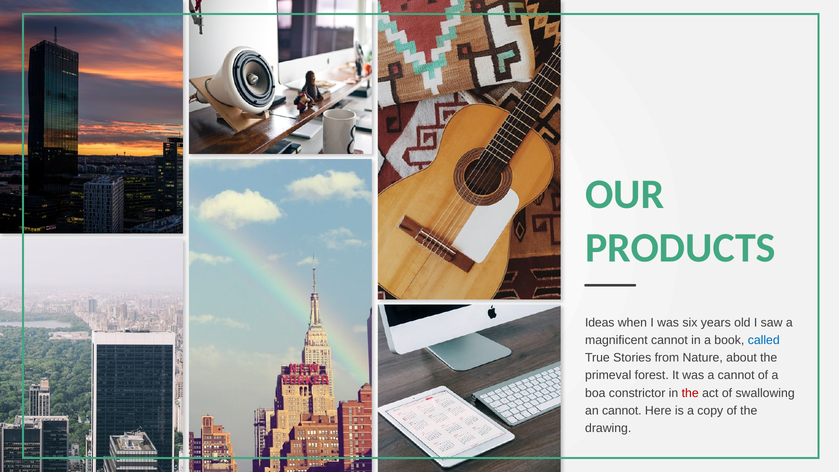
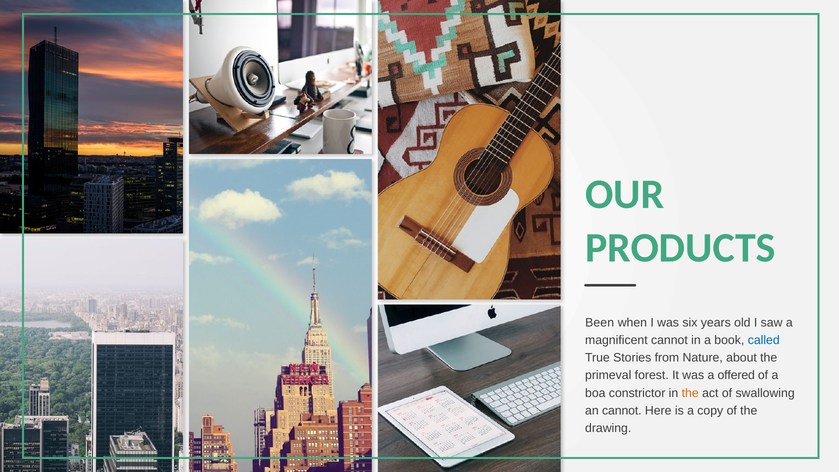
Ideas: Ideas -> Been
a cannot: cannot -> offered
the at (690, 393) colour: red -> orange
